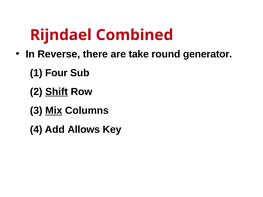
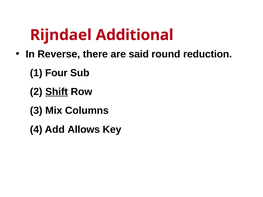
Combined: Combined -> Additional
take: take -> said
generator: generator -> reduction
Mix underline: present -> none
